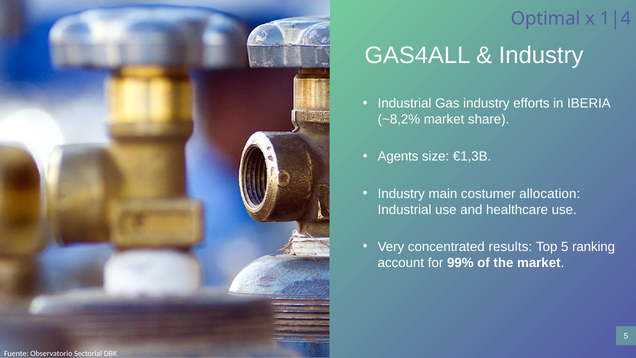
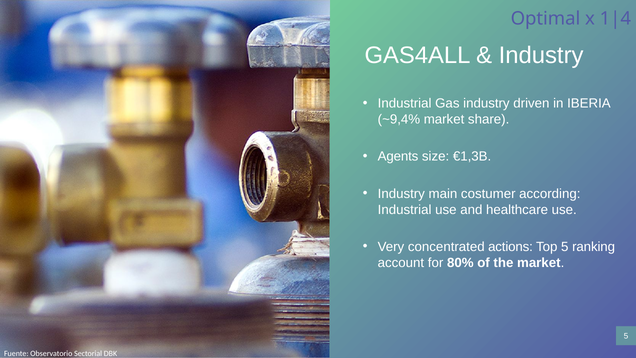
efforts: efforts -> driven
~8,2%: ~8,2% -> ~9,4%
allocation: allocation -> according
results: results -> actions
99%: 99% -> 80%
